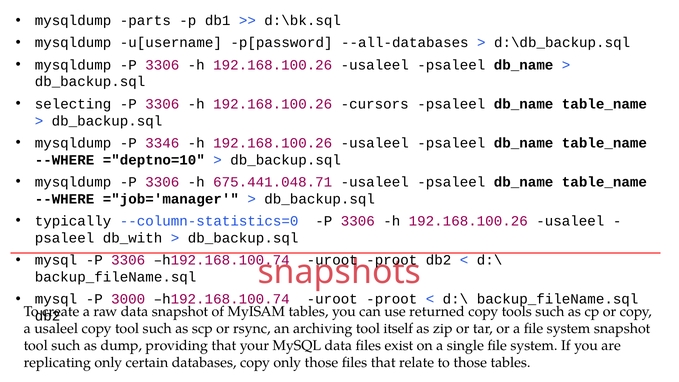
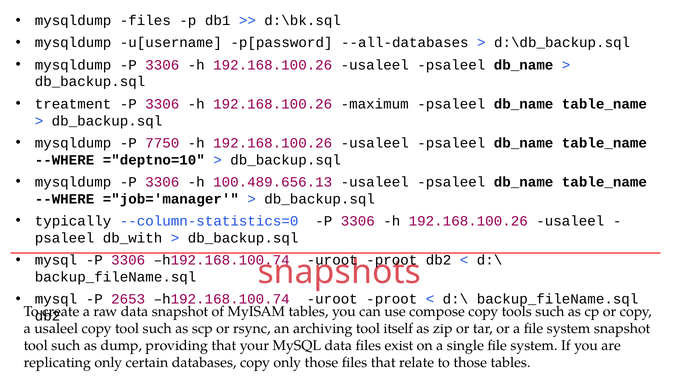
mysqldump parts: parts -> files
selecting: selecting -> treatment
cursors: cursors -> maximum
3346: 3346 -> 7750
675.441.048.71: 675.441.048.71 -> 100.489.656.13
3000: 3000 -> 2653
returned: returned -> compose
